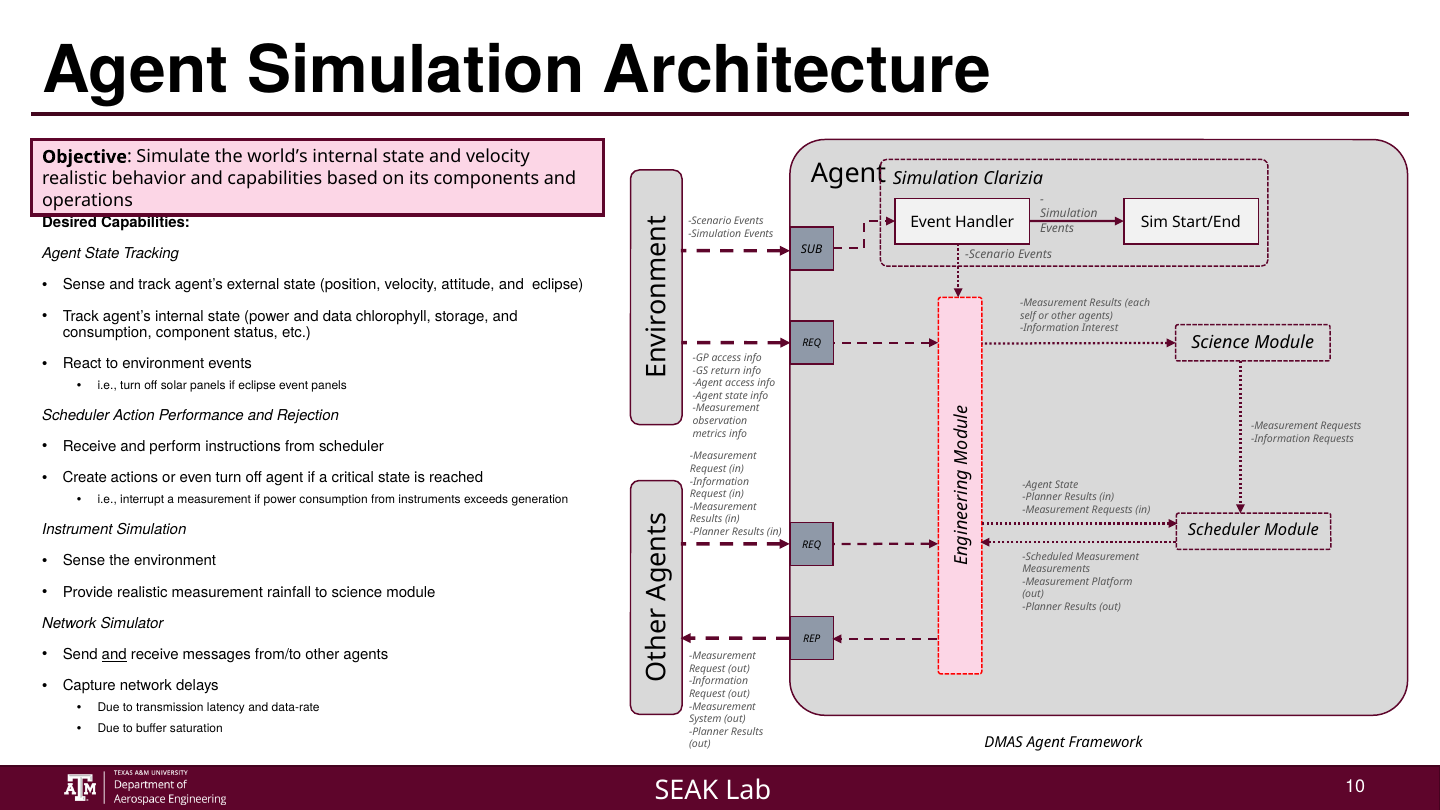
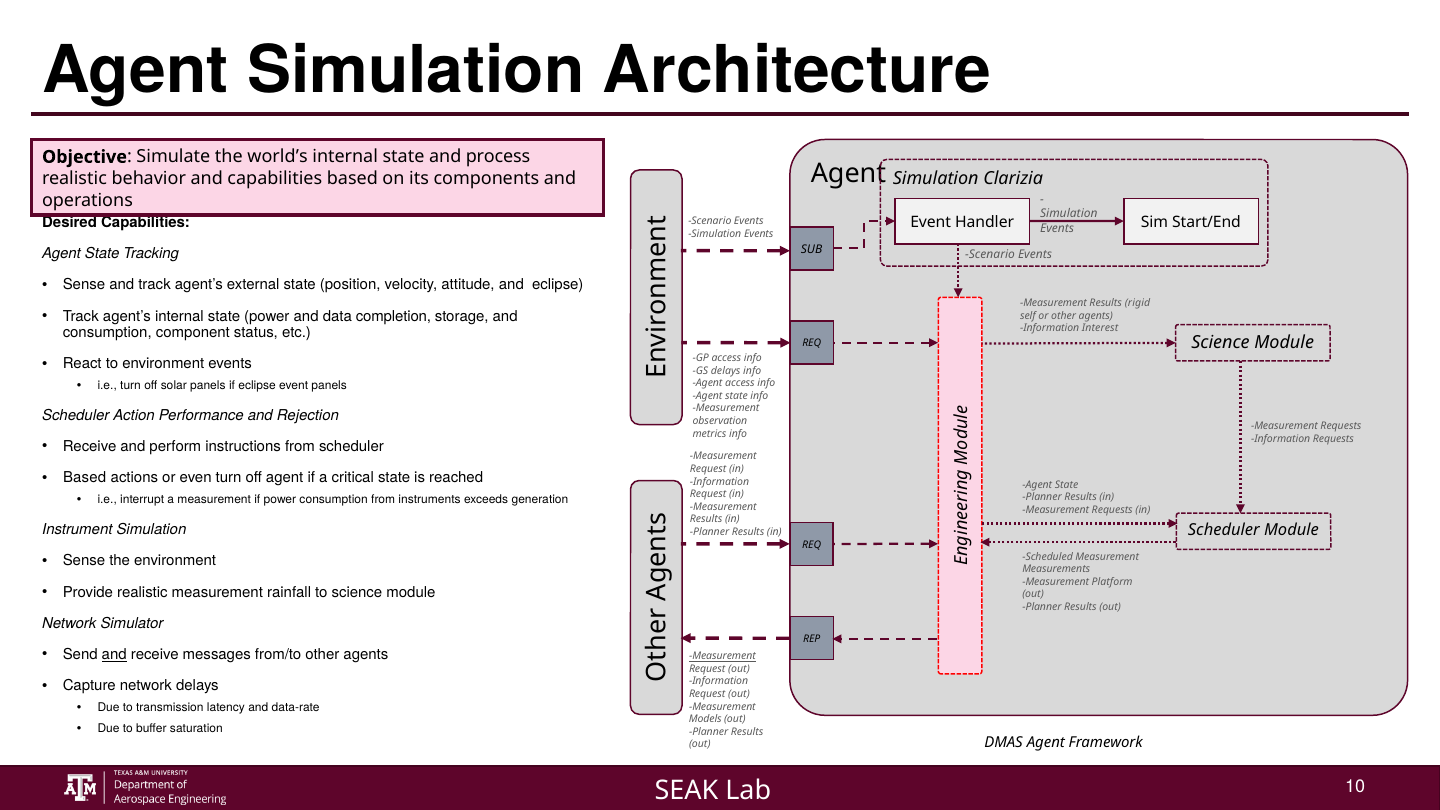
and velocity: velocity -> process
each: each -> rigid
chlorophyll: chlorophyll -> completion
GS return: return -> delays
Create at (85, 478): Create -> Based
Measurement at (722, 656) underline: none -> present
System: System -> Models
